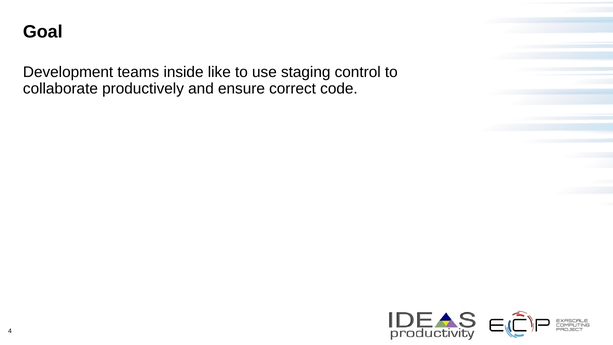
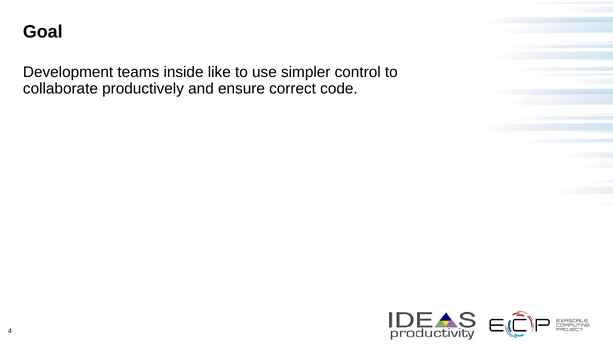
staging: staging -> simpler
